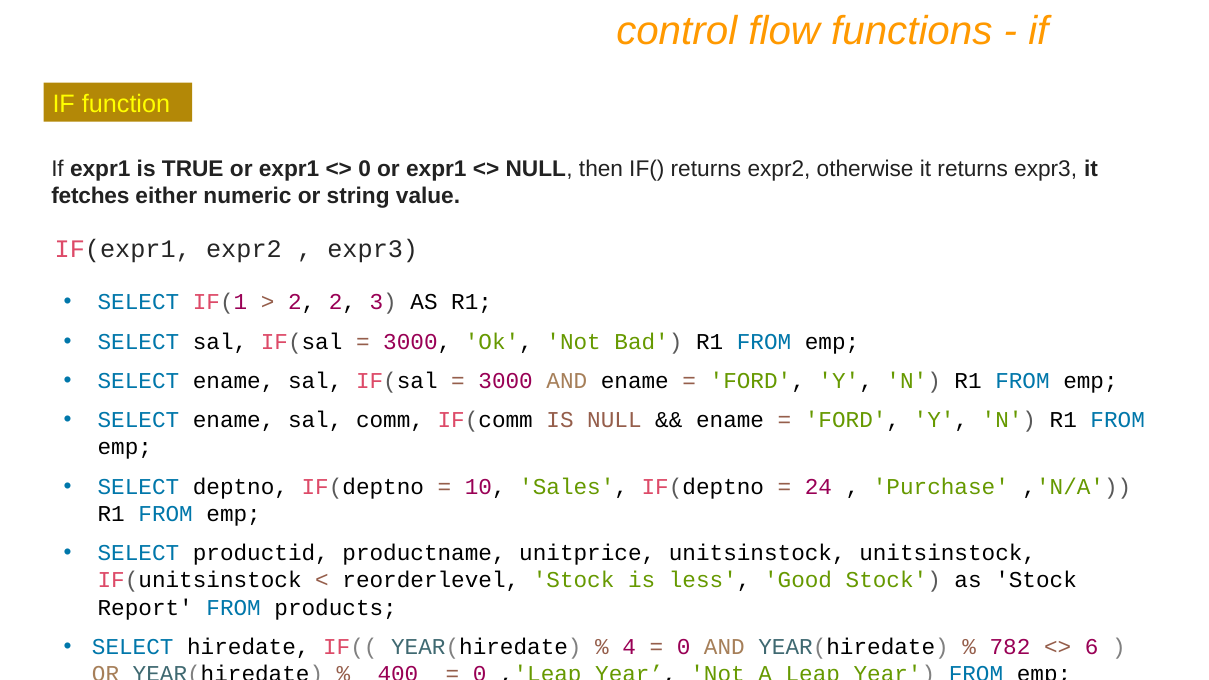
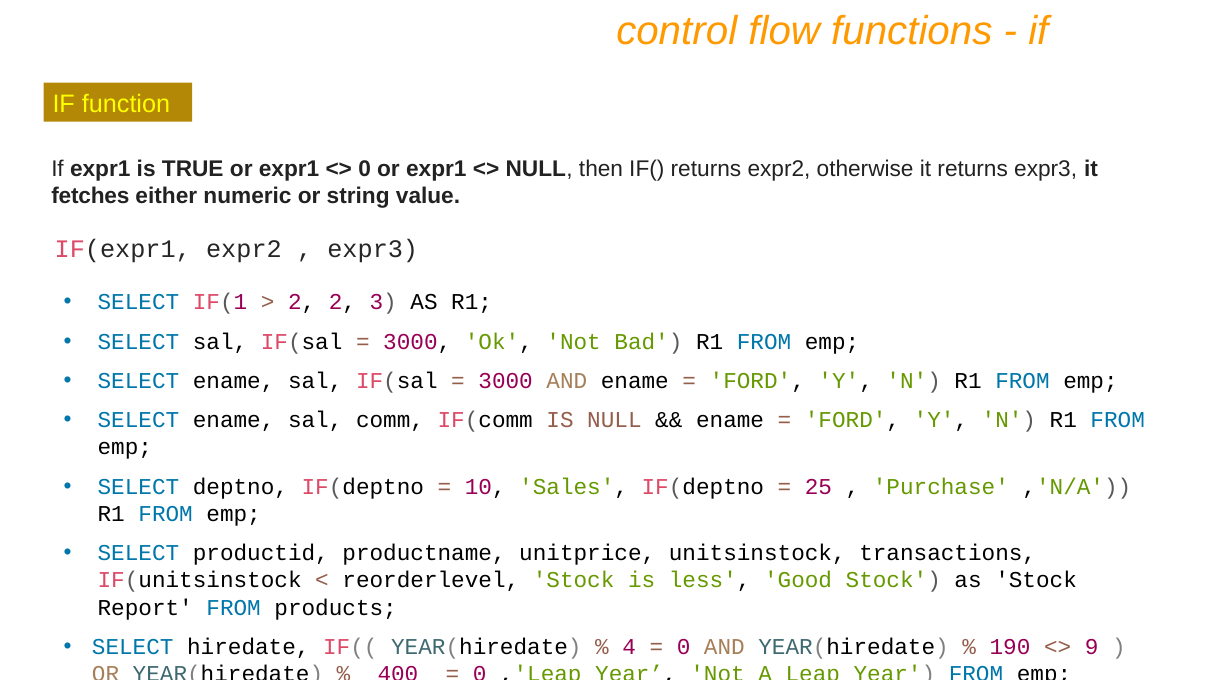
24: 24 -> 25
unitsinstock unitsinstock: unitsinstock -> transactions
782: 782 -> 190
6: 6 -> 9
